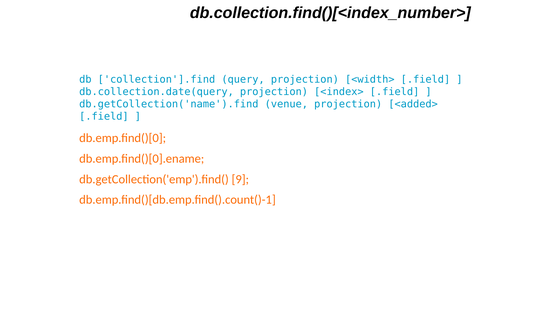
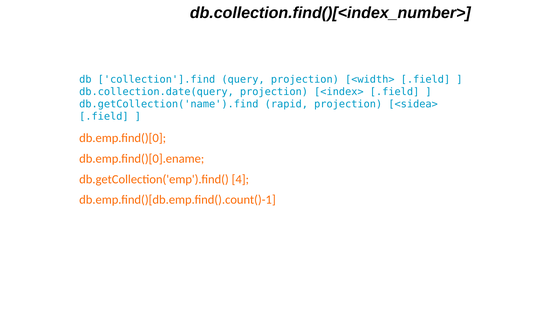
venue: venue -> rapid
<added>: <added> -> <sidea>
9: 9 -> 4
